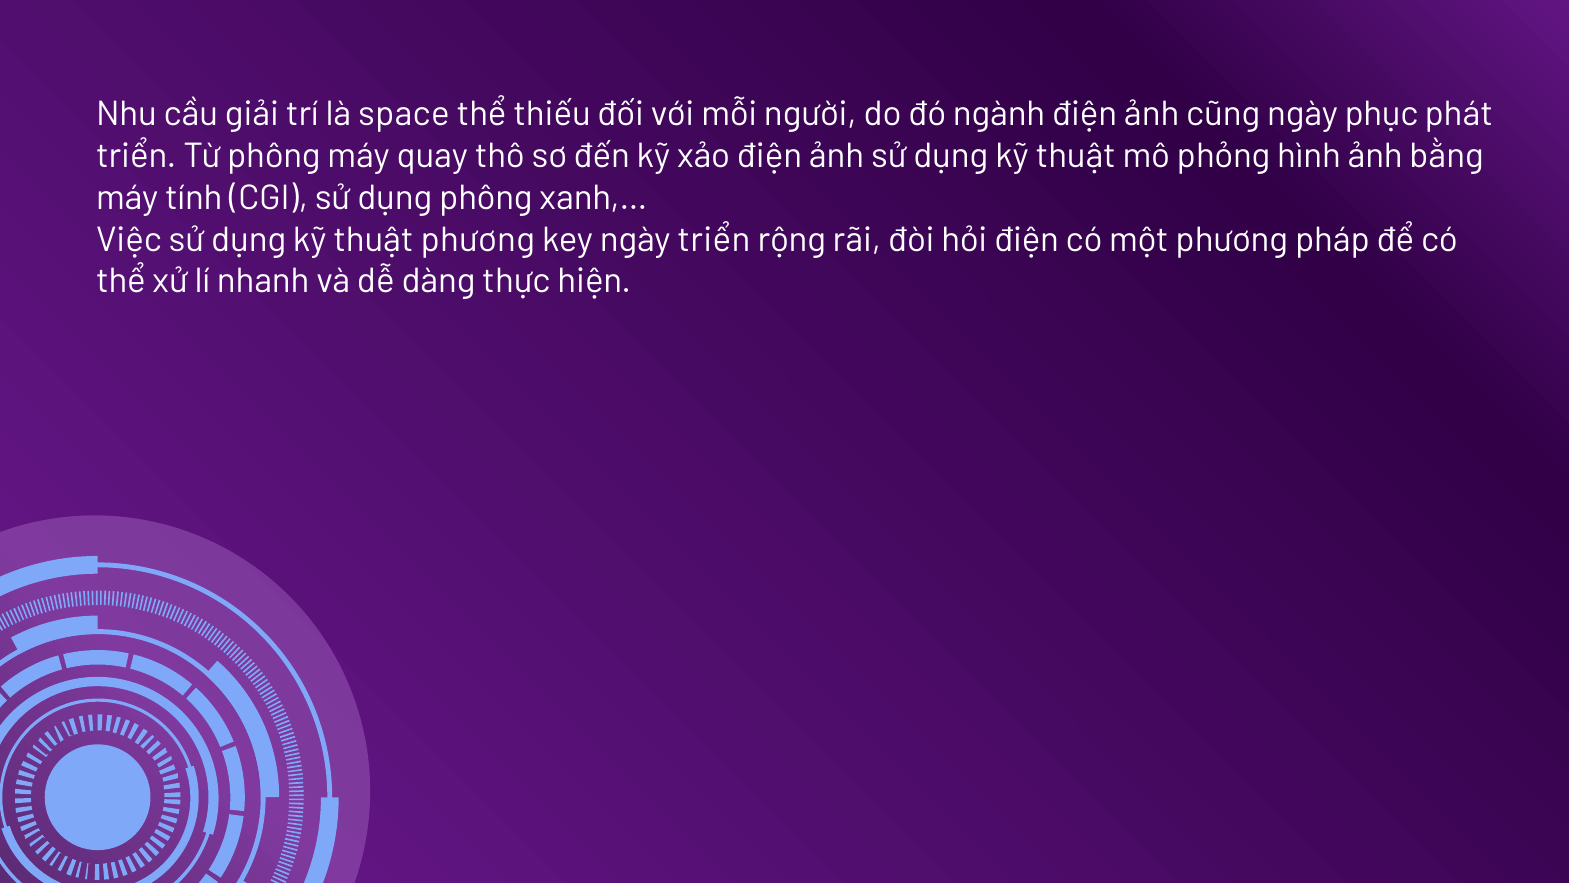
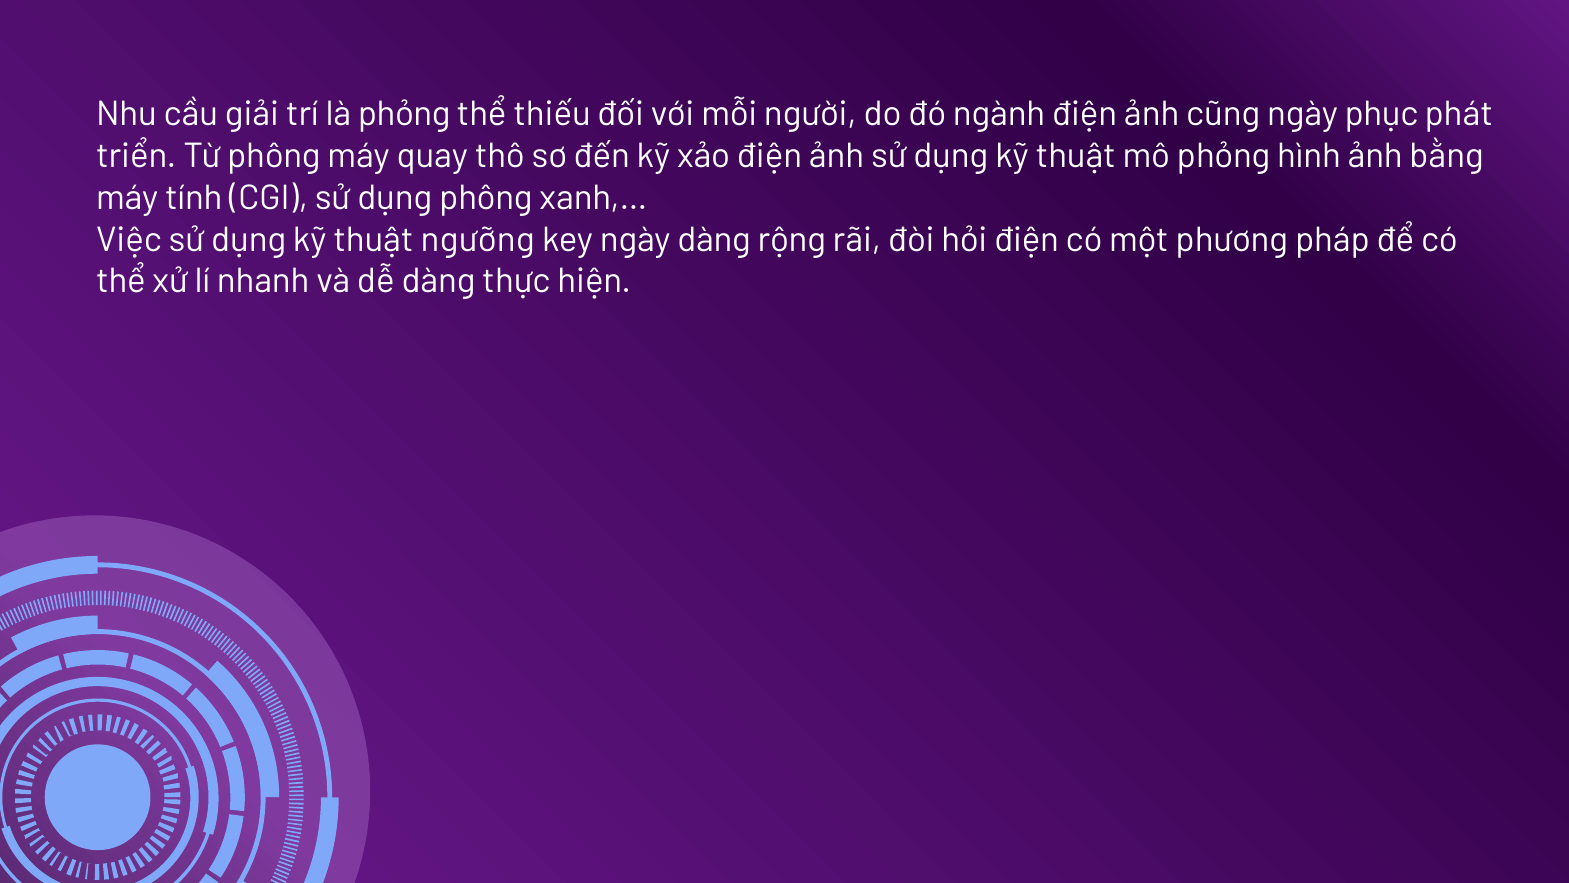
là space: space -> phỏng
thuật phương: phương -> ngưỡng
ngày triển: triển -> dàng
